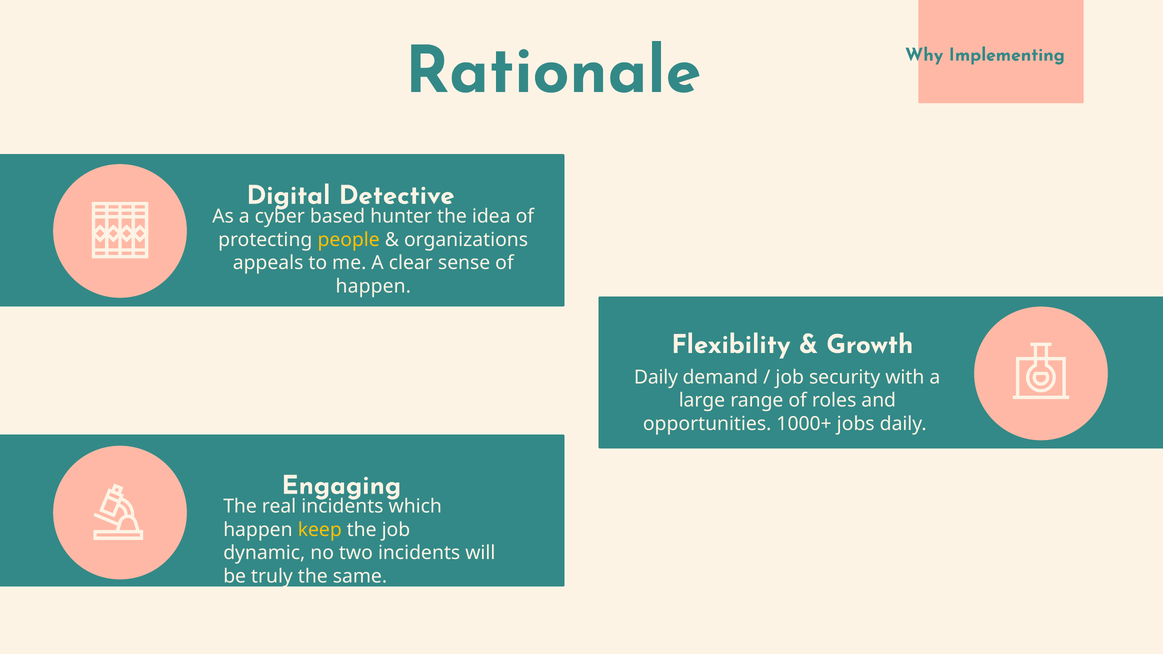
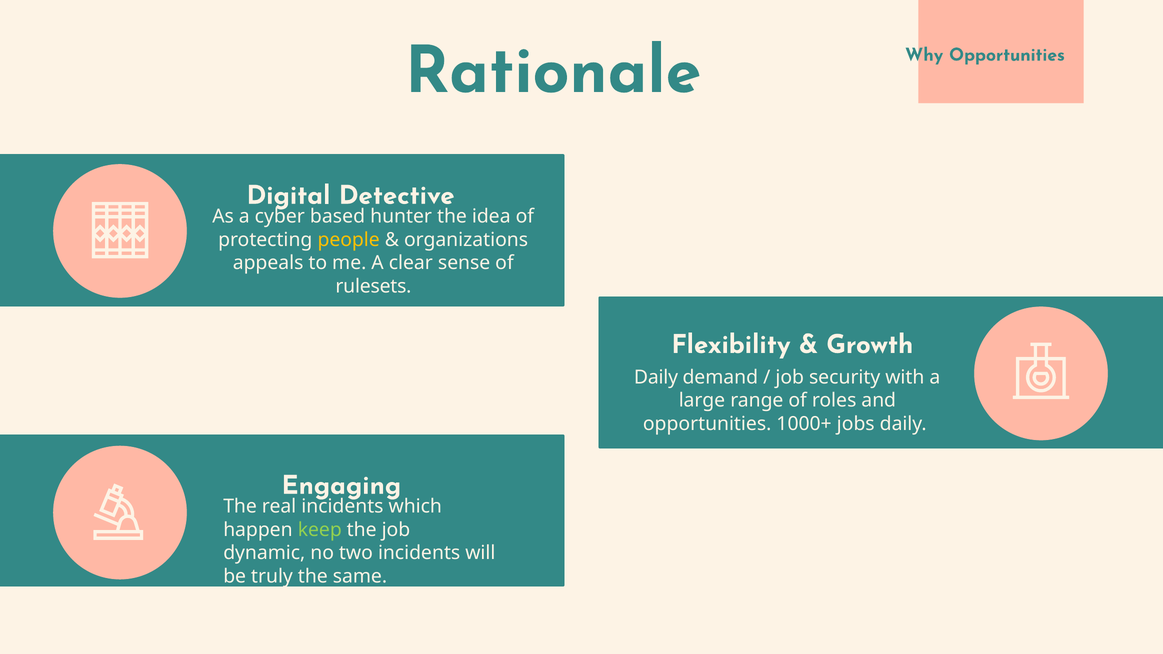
Why Implementing: Implementing -> Opportunities
happen at (373, 286): happen -> rulesets
keep colour: yellow -> light green
